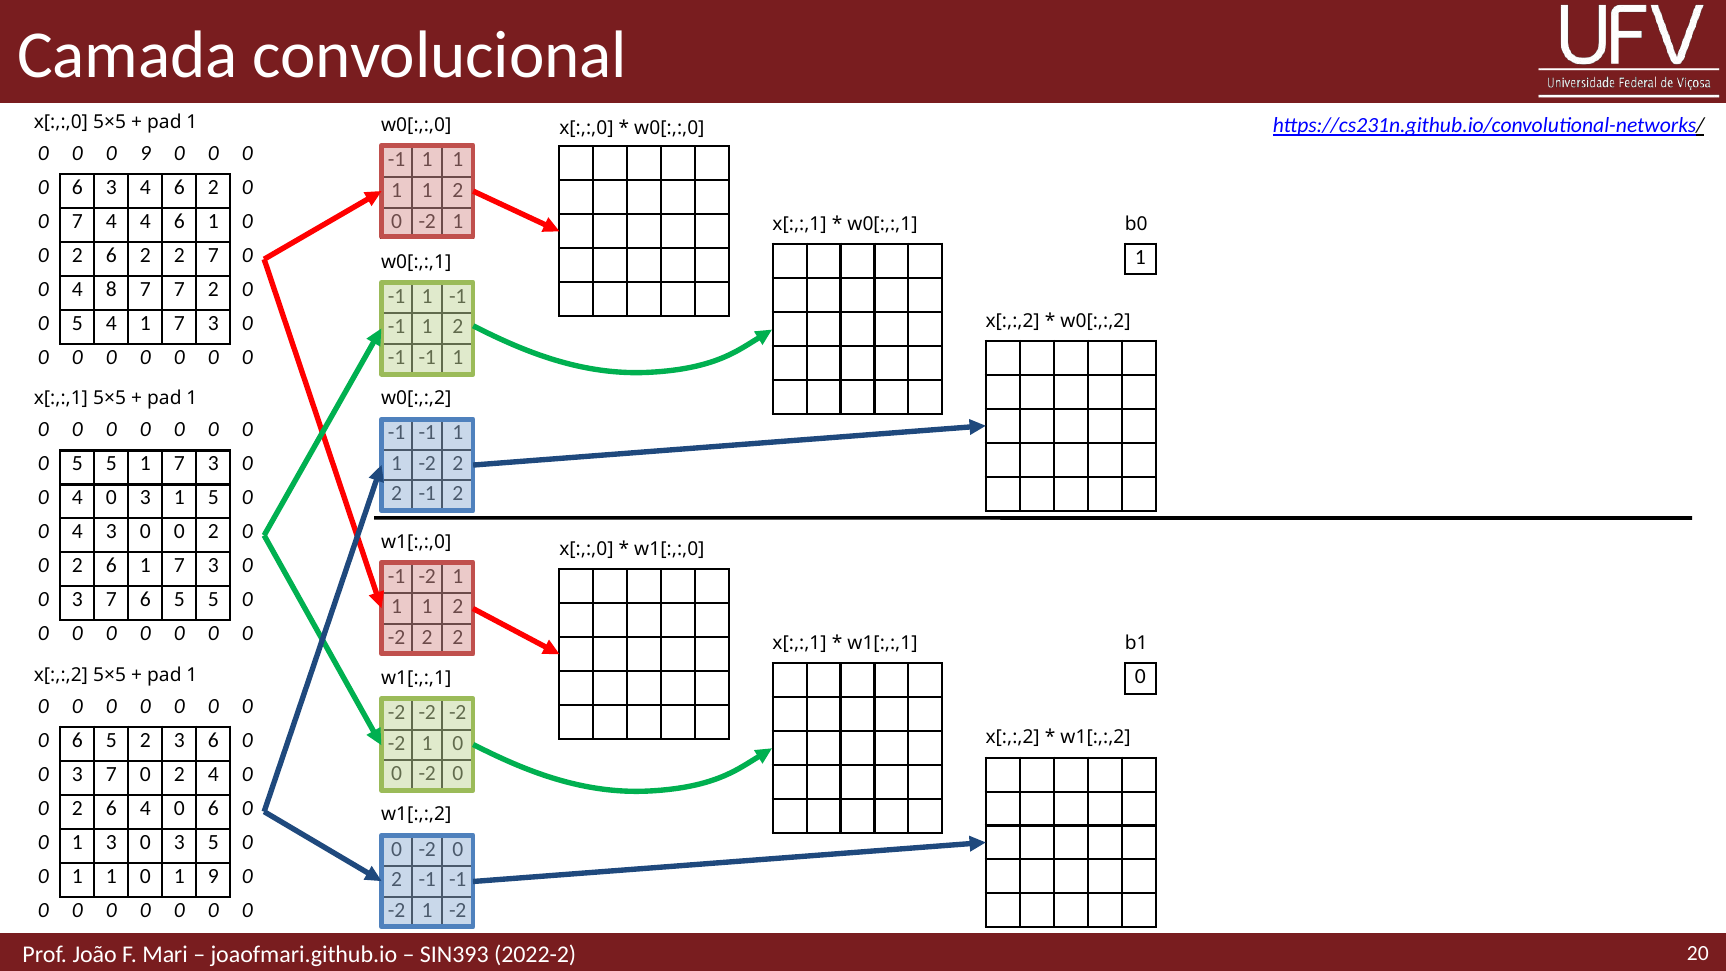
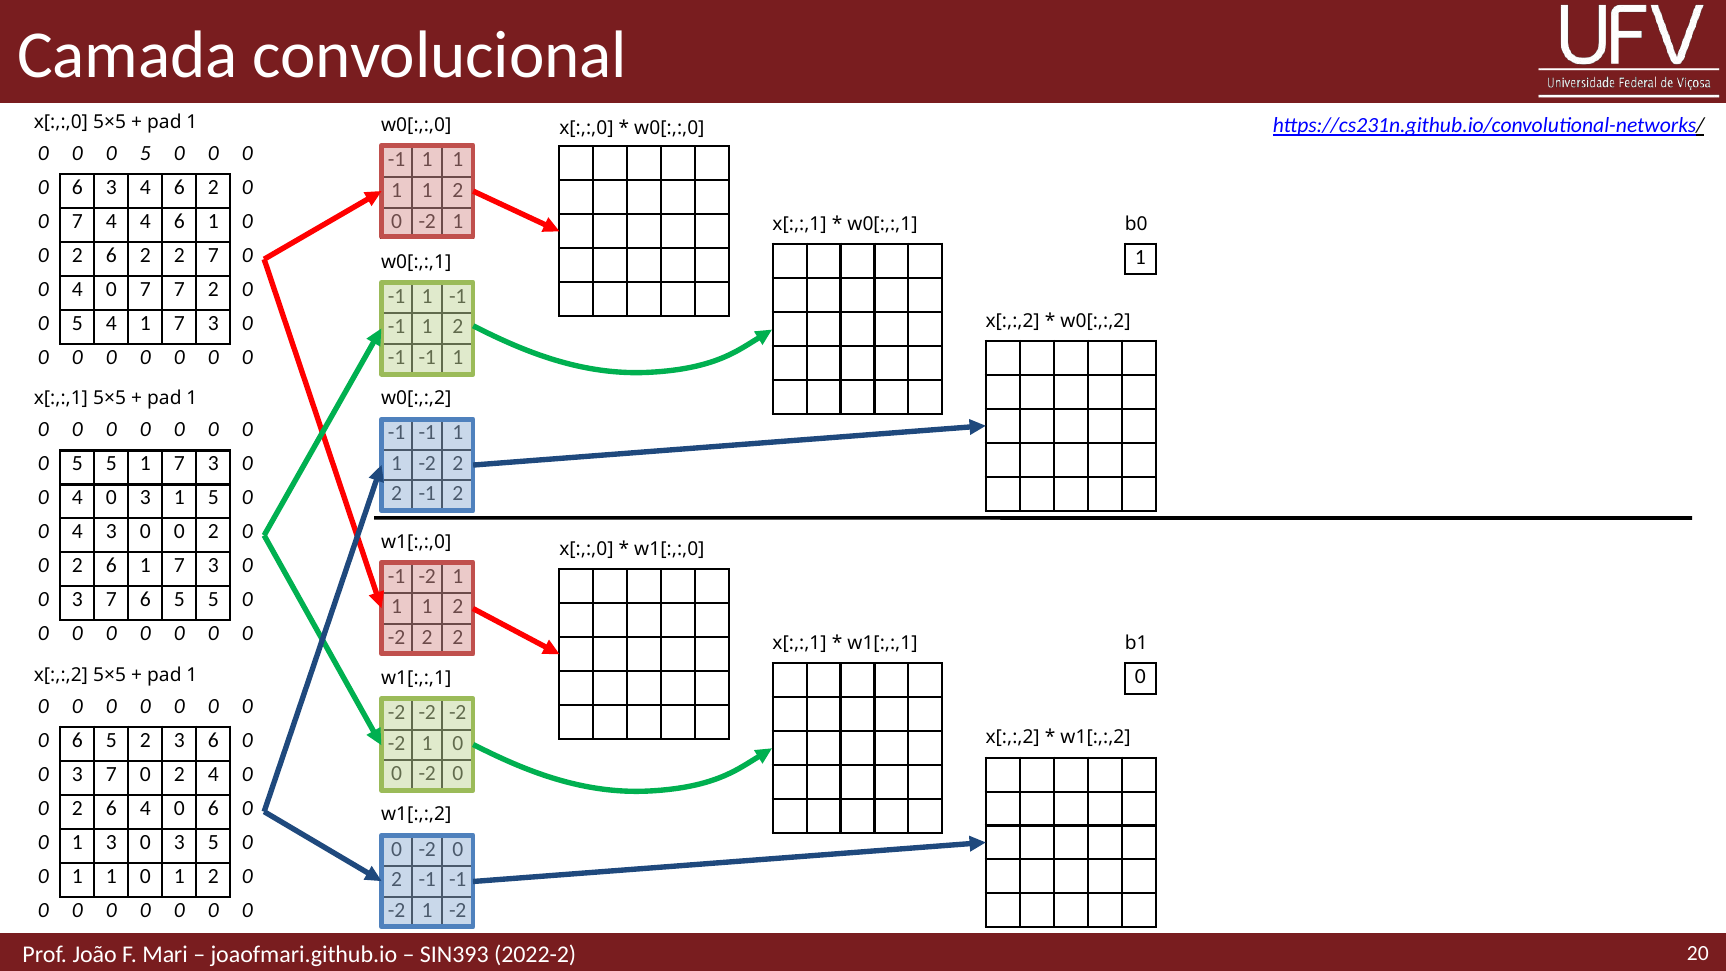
9 at (145, 154): 9 -> 5
8 at (111, 290): 8 -> 0
0 1 9: 9 -> 2
